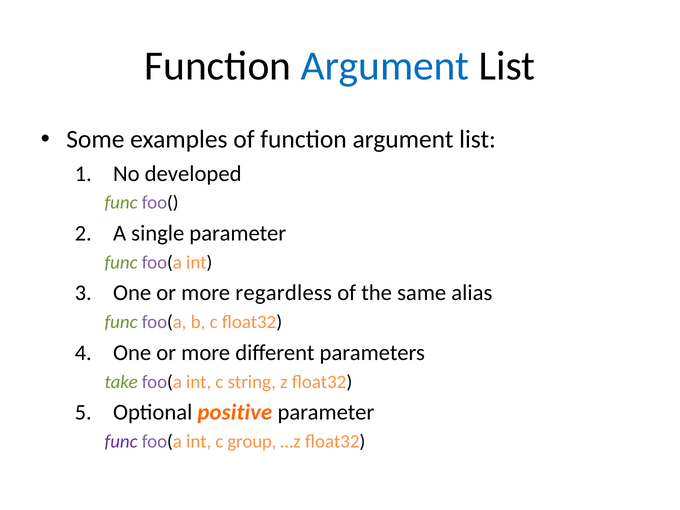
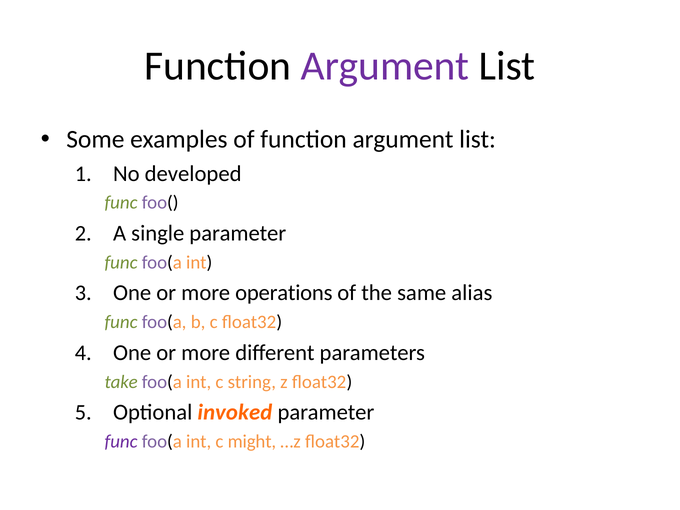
Argument at (385, 66) colour: blue -> purple
regardless: regardless -> operations
positive: positive -> invoked
group: group -> might
